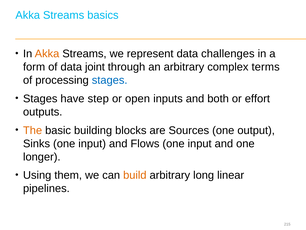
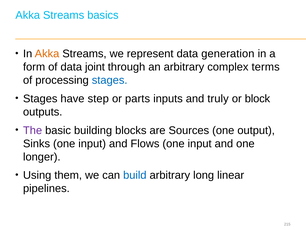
challenges: challenges -> generation
open: open -> parts
both: both -> truly
effort: effort -> block
The colour: orange -> purple
build colour: orange -> blue
